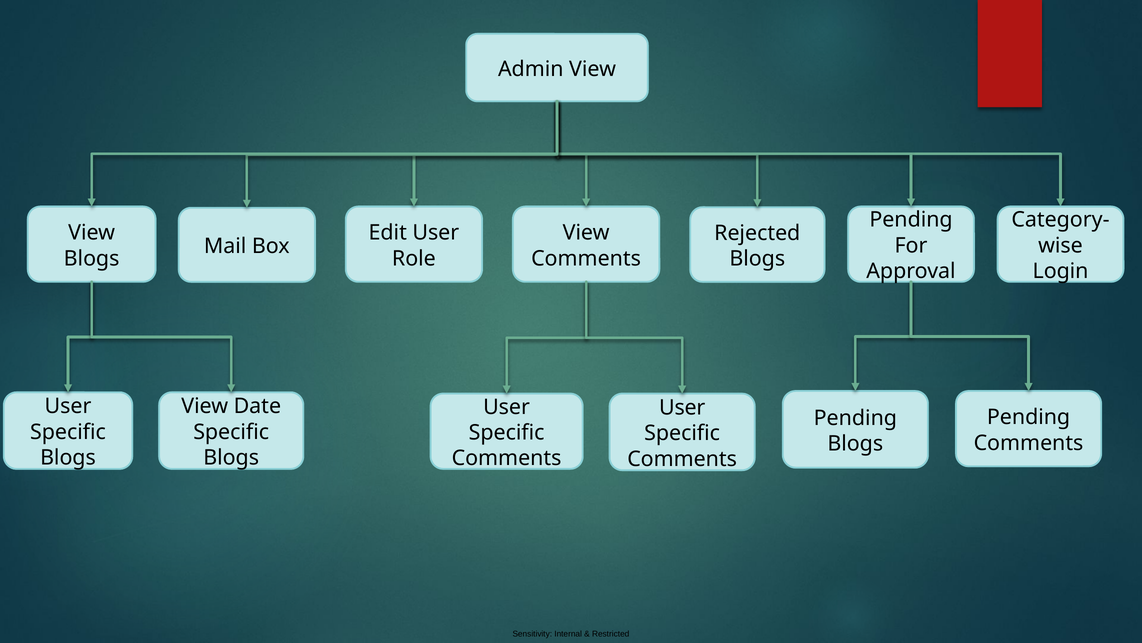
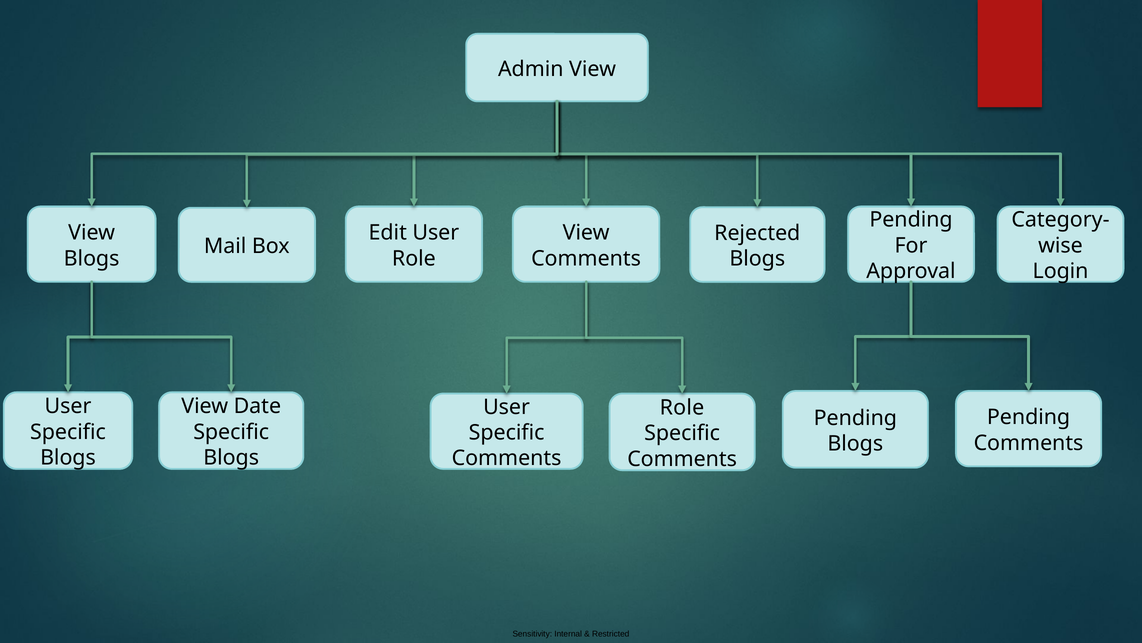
User at (682, 407): User -> Role
